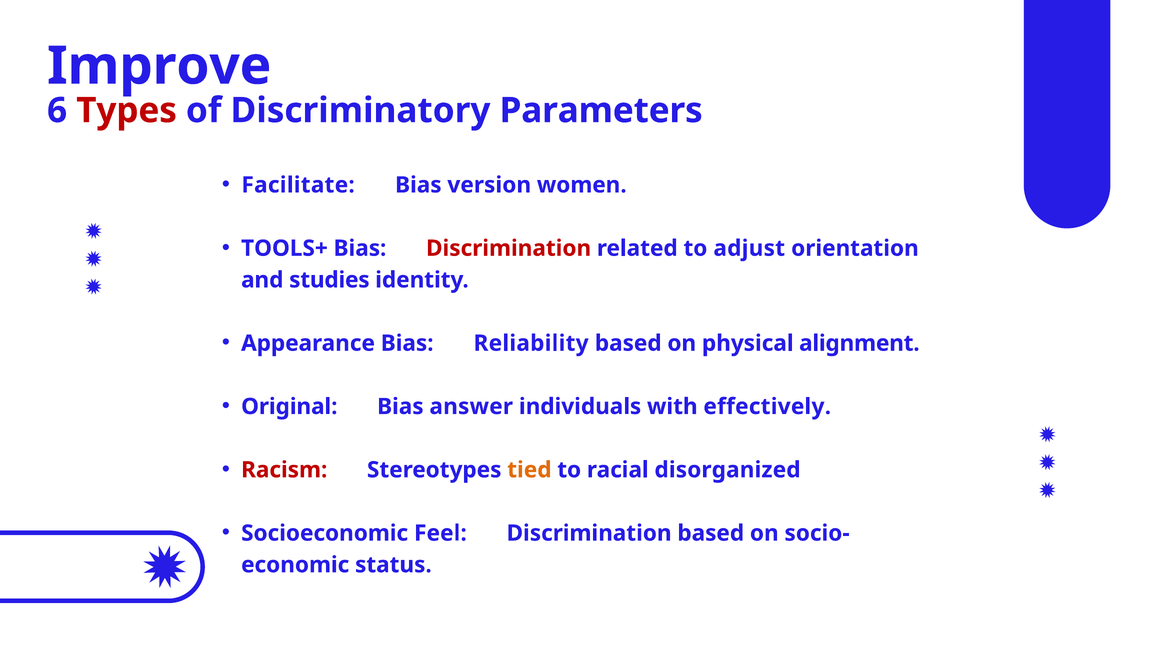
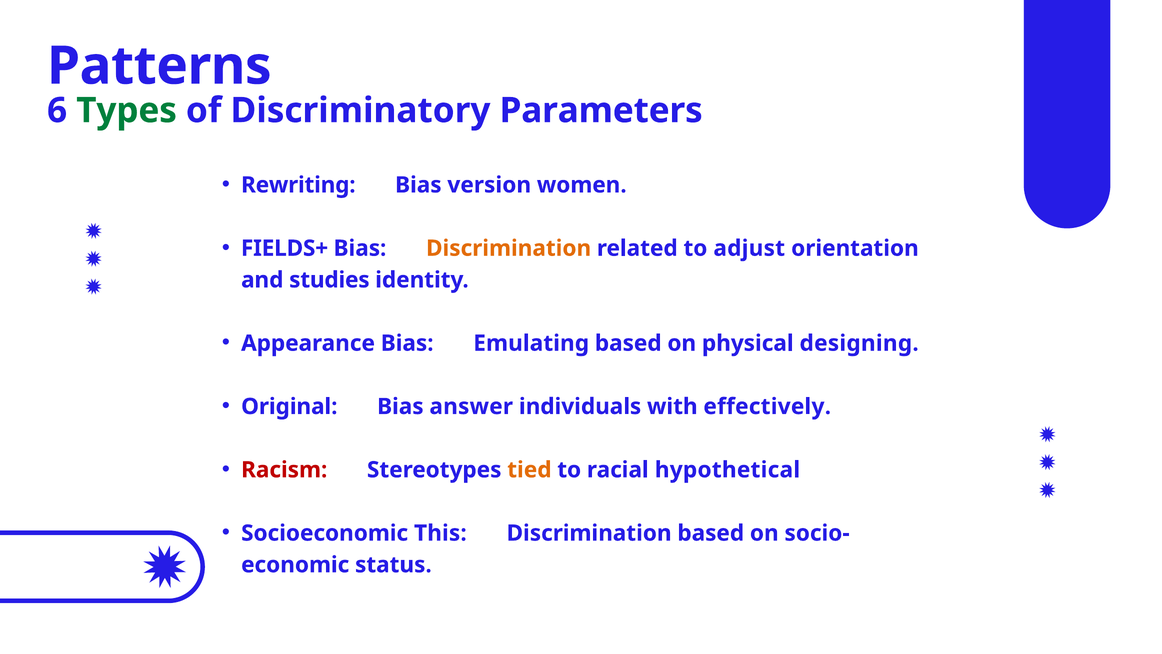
Improve: Improve -> Patterns
Types colour: red -> green
Facilitate: Facilitate -> Rewriting
TOOLS+: TOOLS+ -> FIELDS+
Discrimination at (509, 248) colour: red -> orange
Reliability: Reliability -> Emulating
alignment: alignment -> designing
disorganized: disorganized -> hypothetical
Feel: Feel -> This
